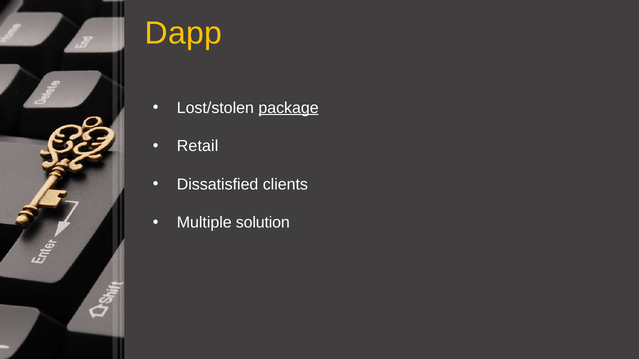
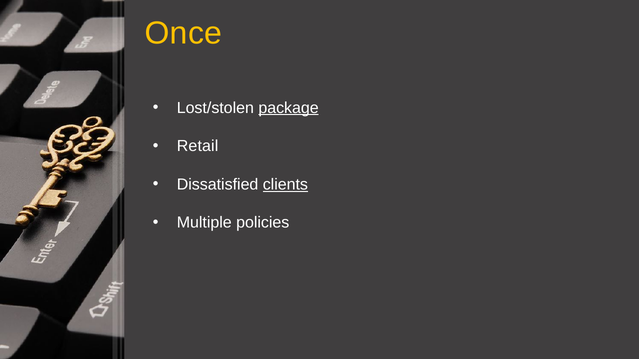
Dapp: Dapp -> Once
clients underline: none -> present
solution: solution -> policies
